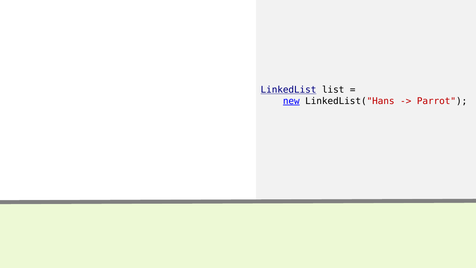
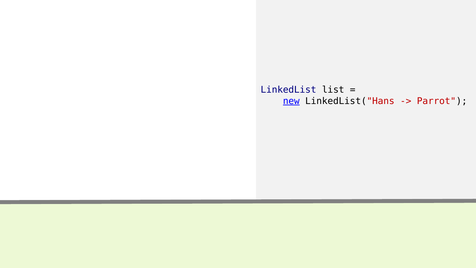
LinkedList underline: present -> none
